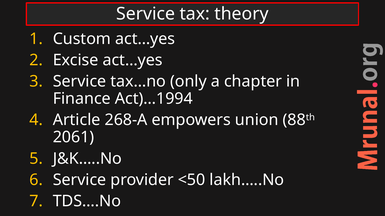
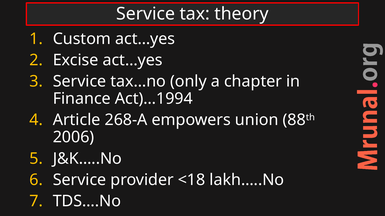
2061: 2061 -> 2006
<50: <50 -> <18
